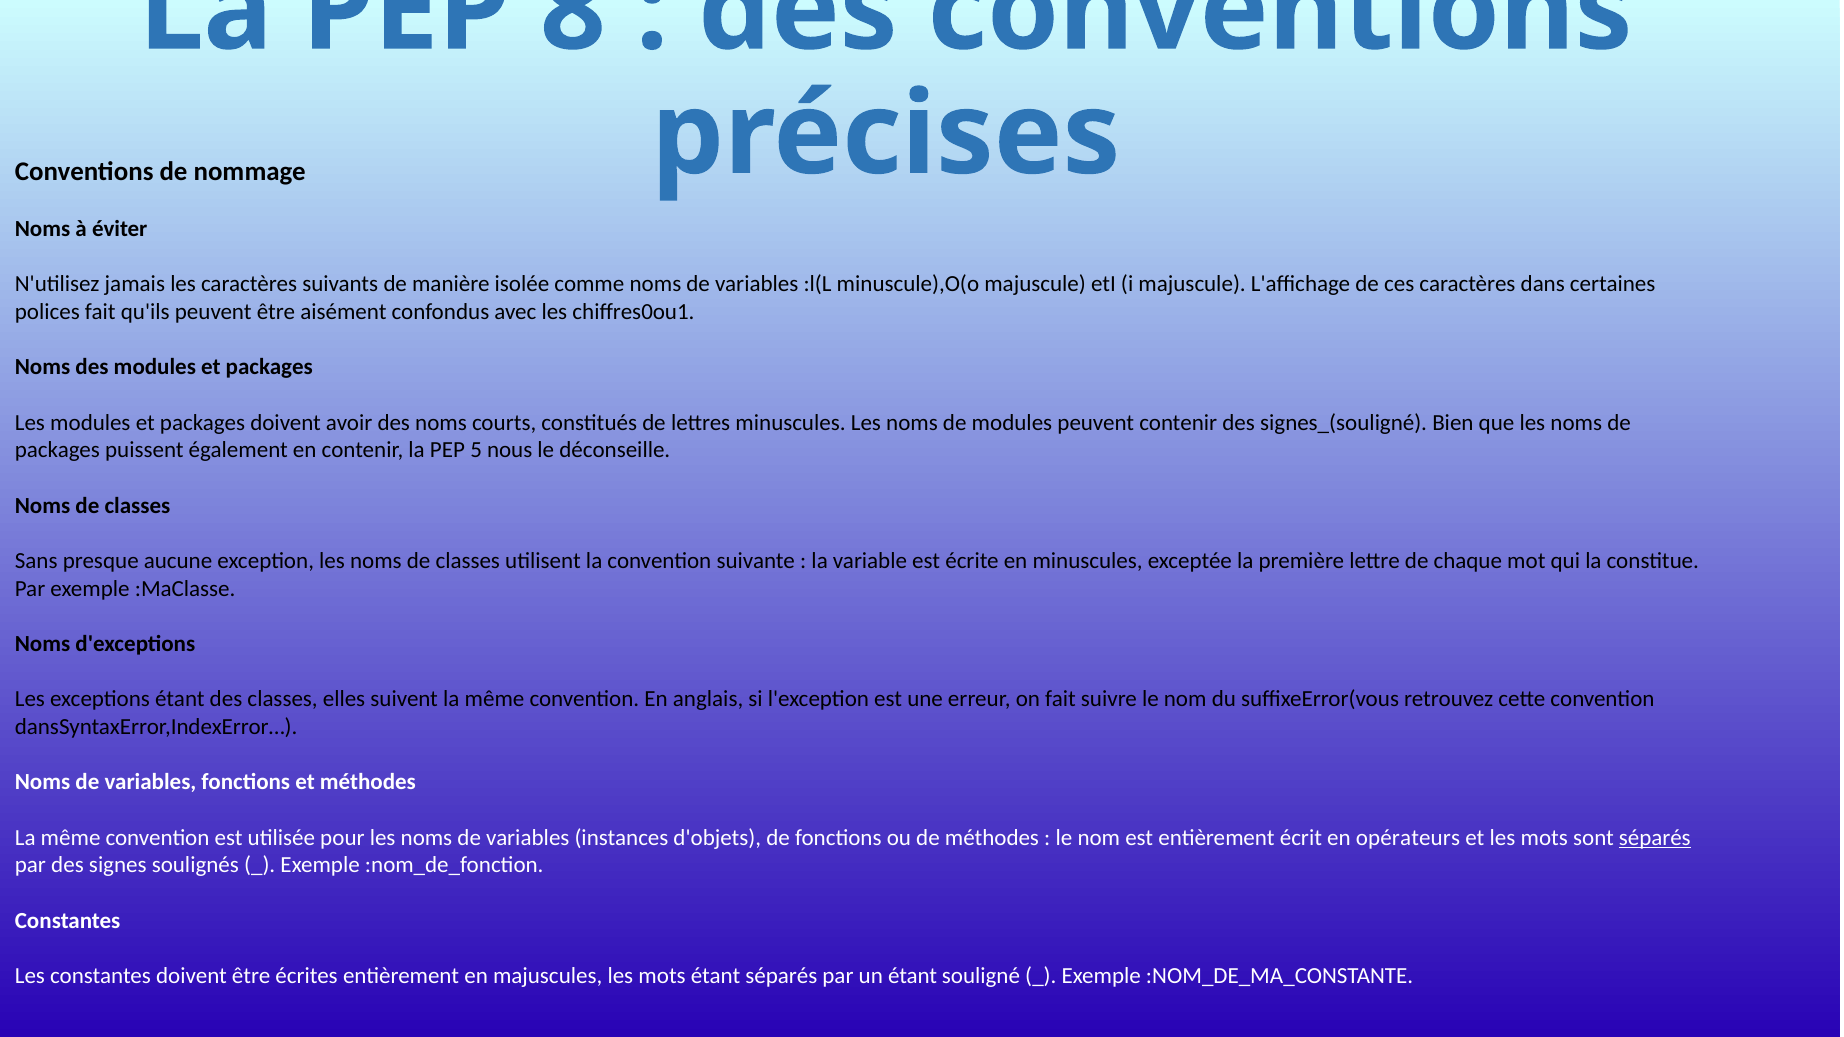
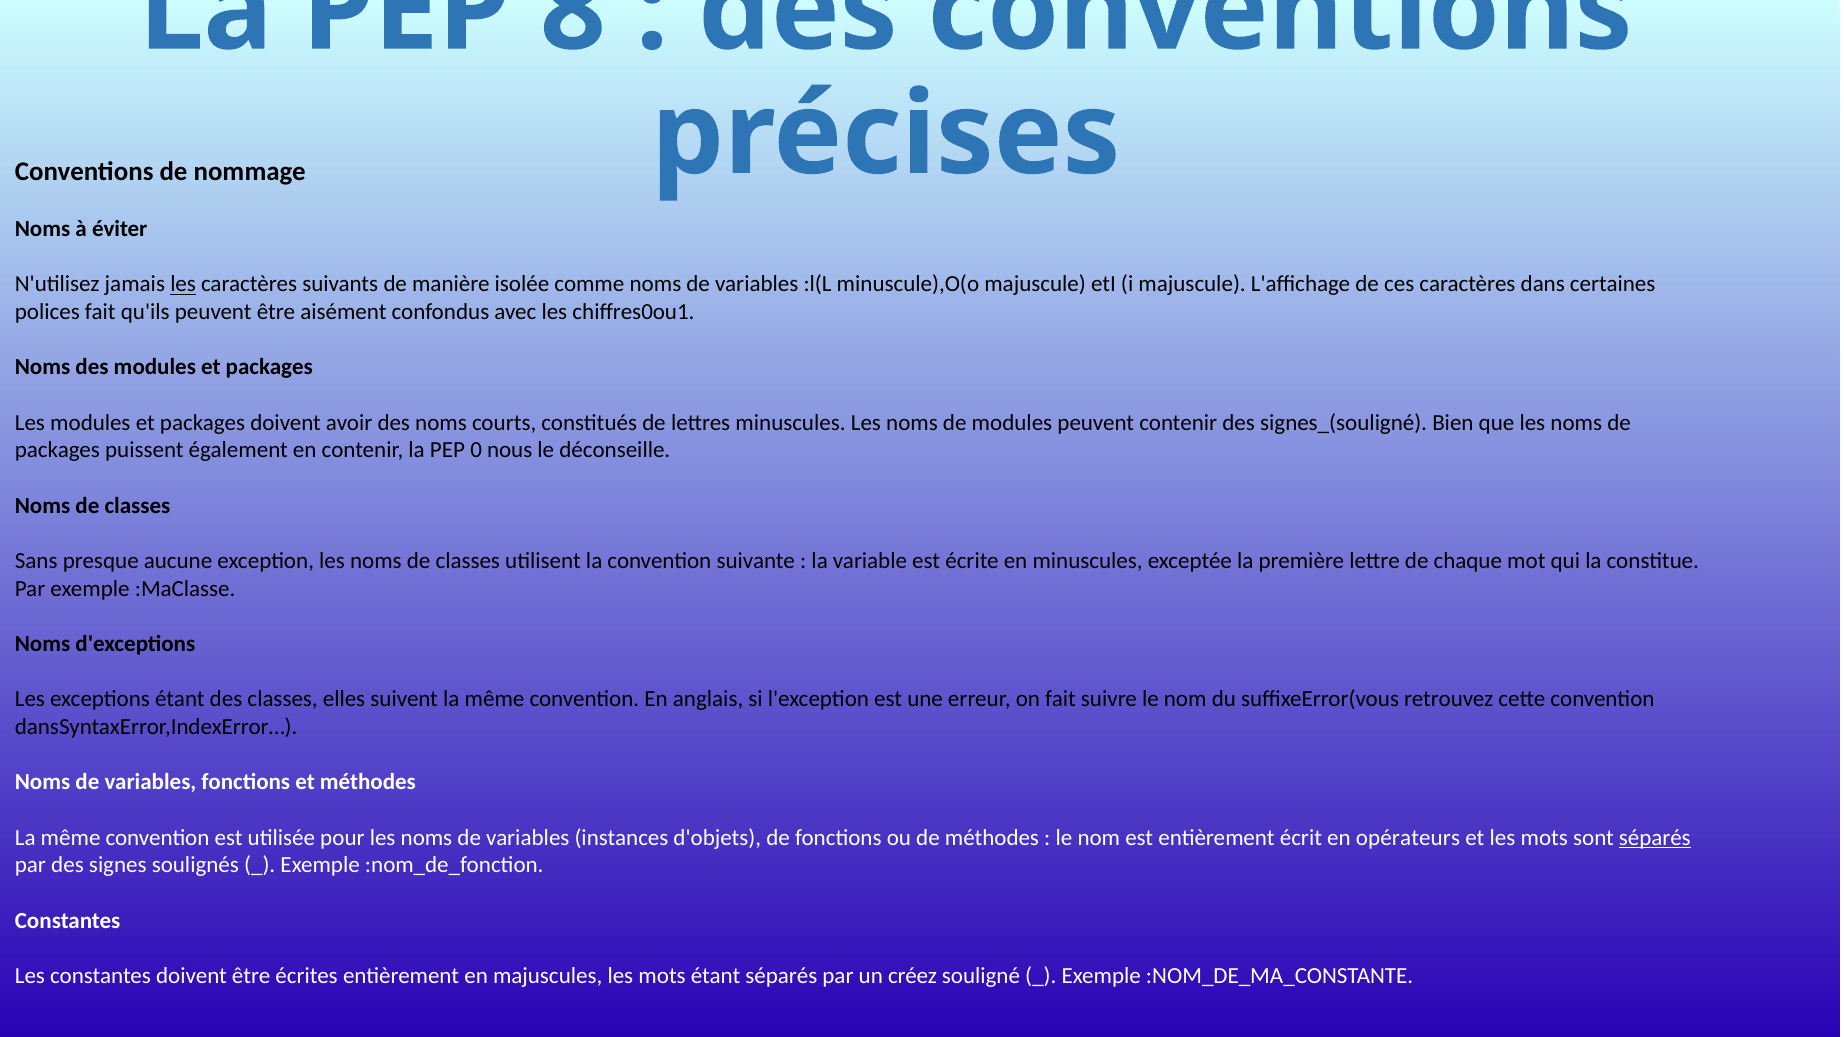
les at (183, 284) underline: none -> present
5: 5 -> 0
un étant: étant -> créez
